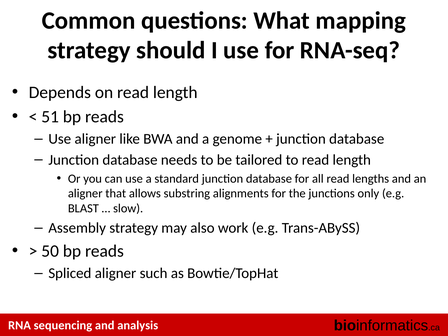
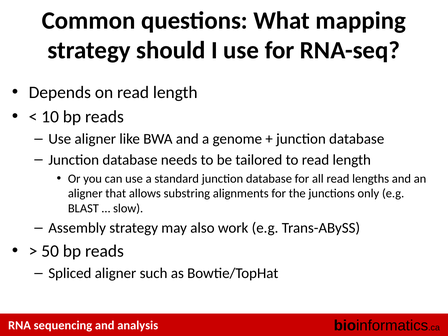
51: 51 -> 10
